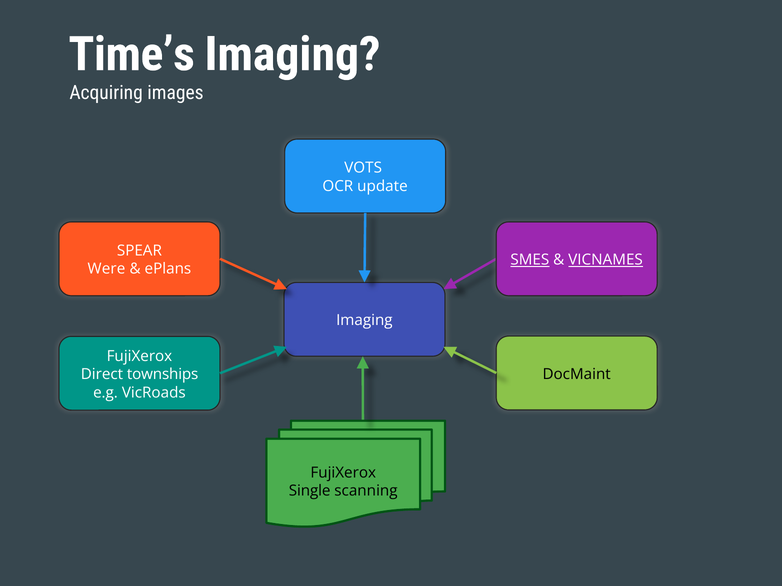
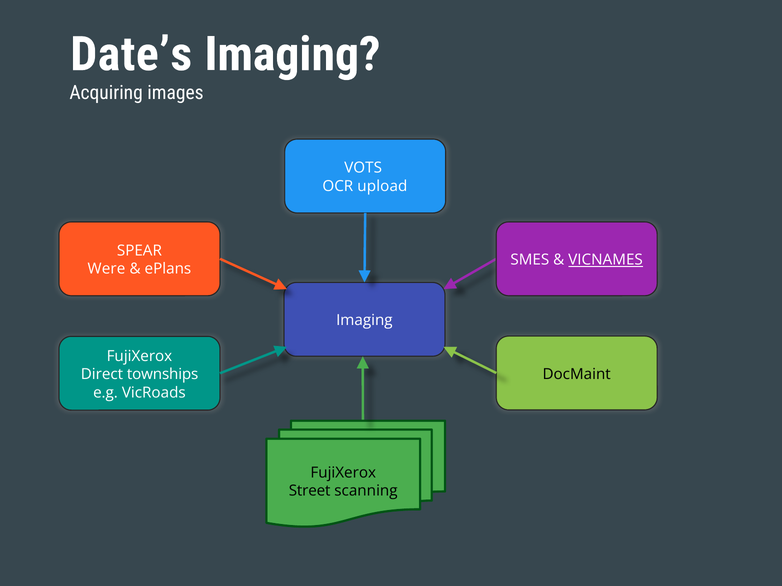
Time’s: Time’s -> Date’s
update: update -> upload
SMES underline: present -> none
Single: Single -> Street
